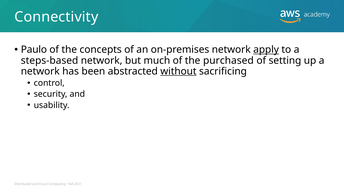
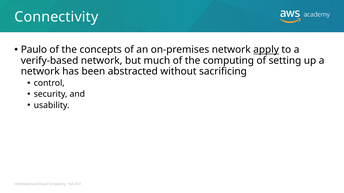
steps-based: steps-based -> verify-based
the purchased: purchased -> computing
without underline: present -> none
